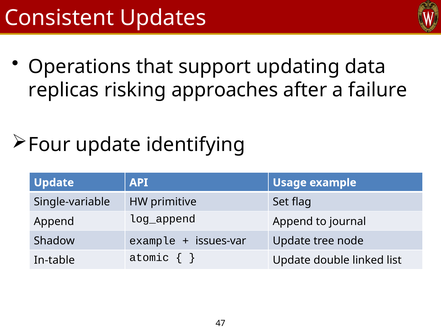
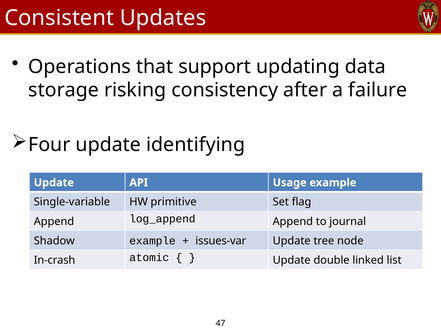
replicas: replicas -> storage
approaches: approaches -> consistency
In-table: In-table -> In-crash
